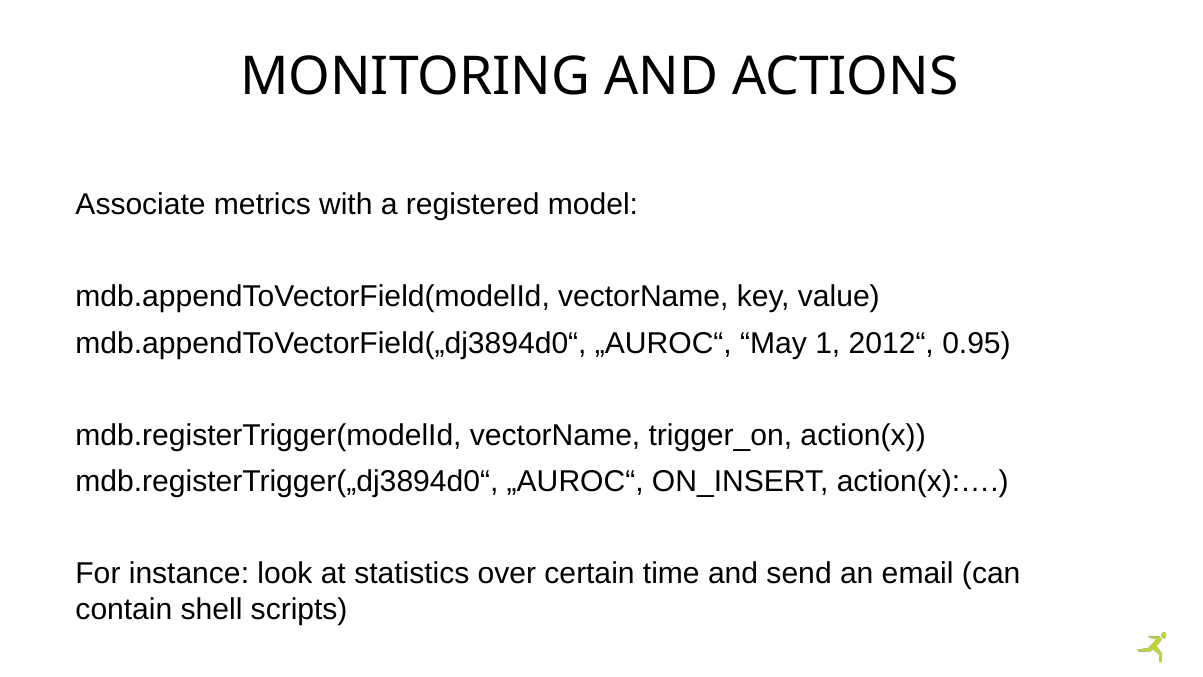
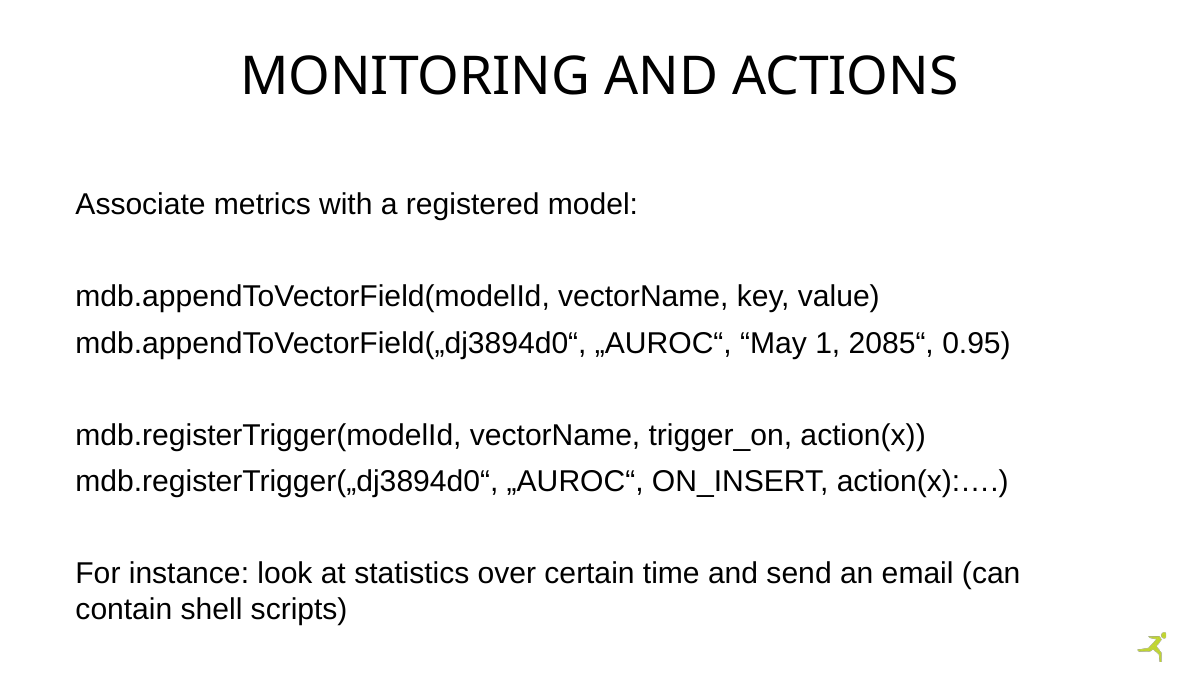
2012“: 2012“ -> 2085“
